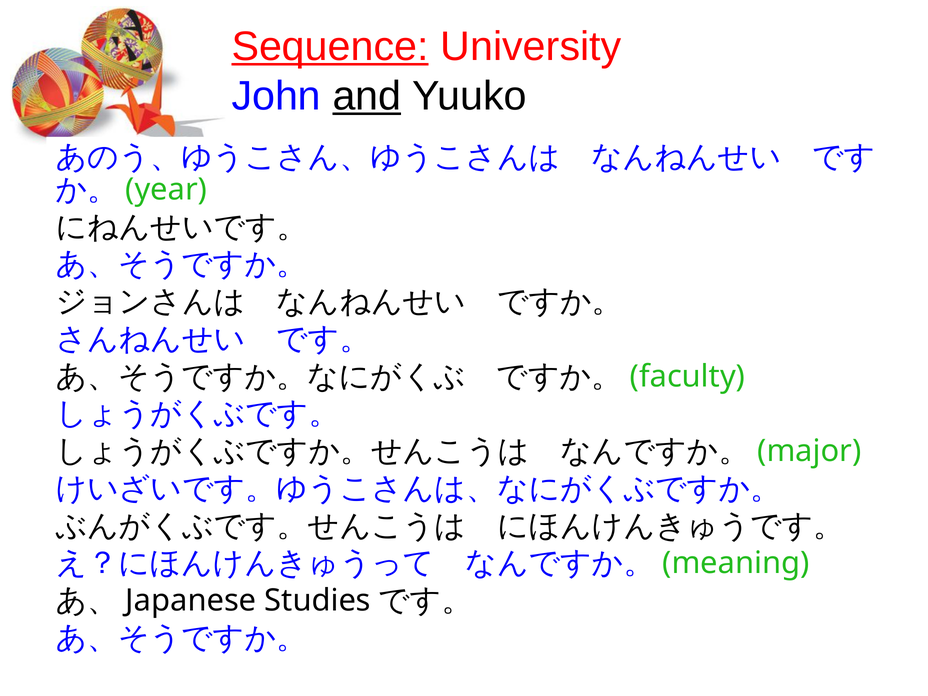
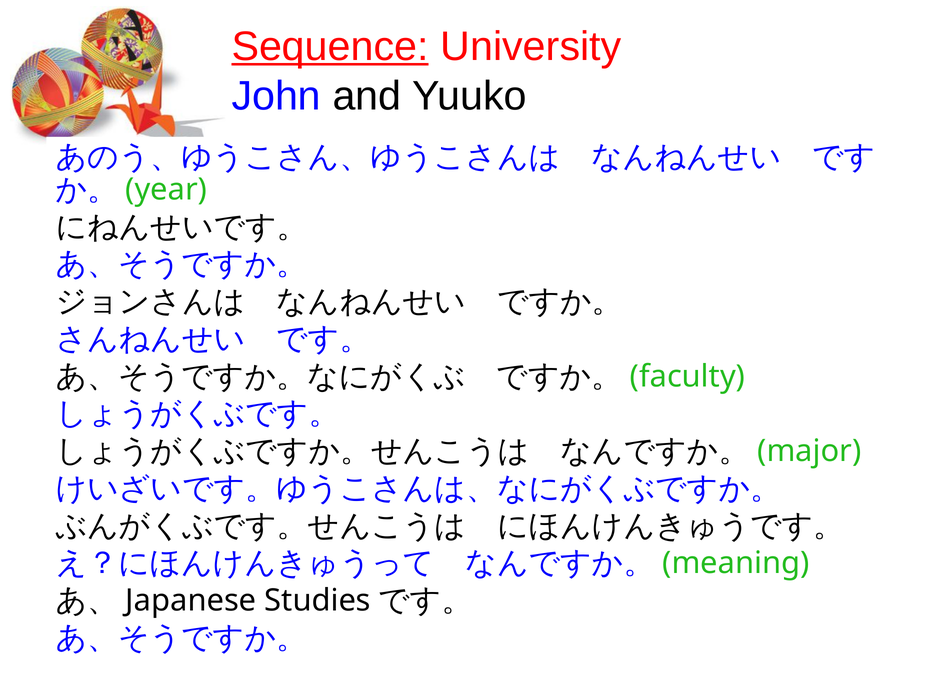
and underline: present -> none
